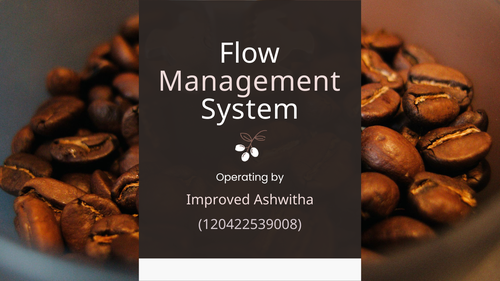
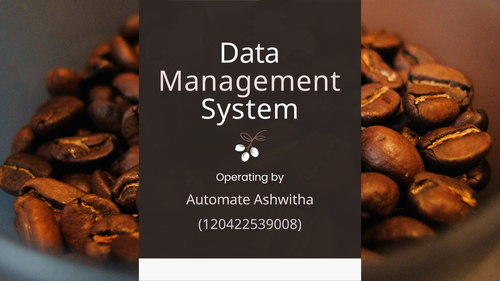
Flow: Flow -> Data
Improved: Improved -> Automate
